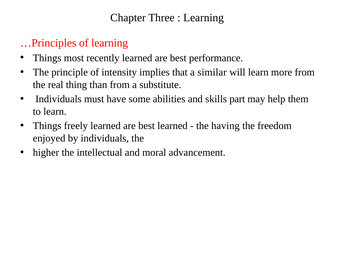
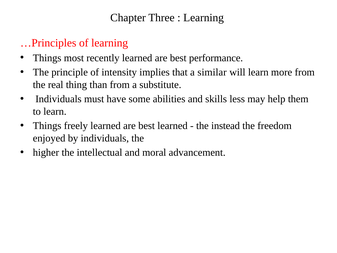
part: part -> less
having: having -> instead
